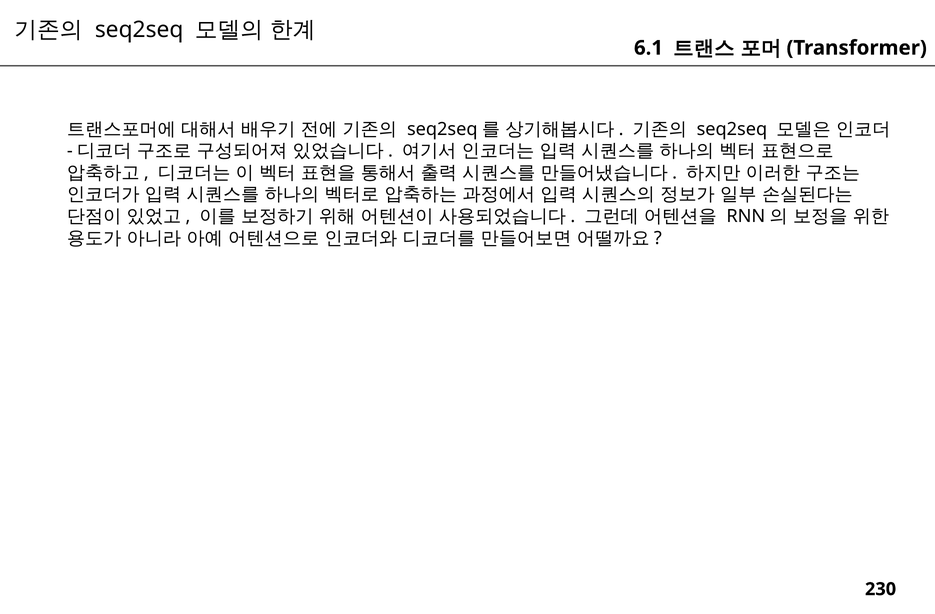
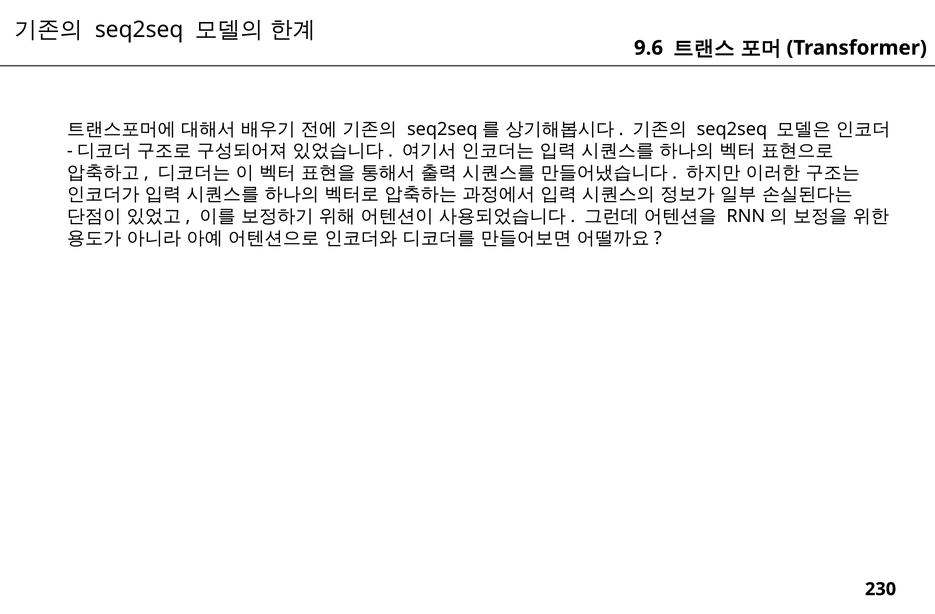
6.1: 6.1 -> 9.6
